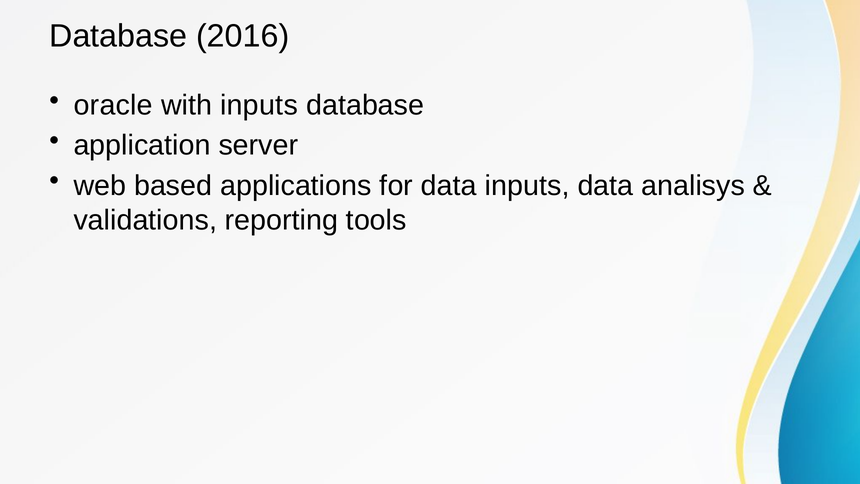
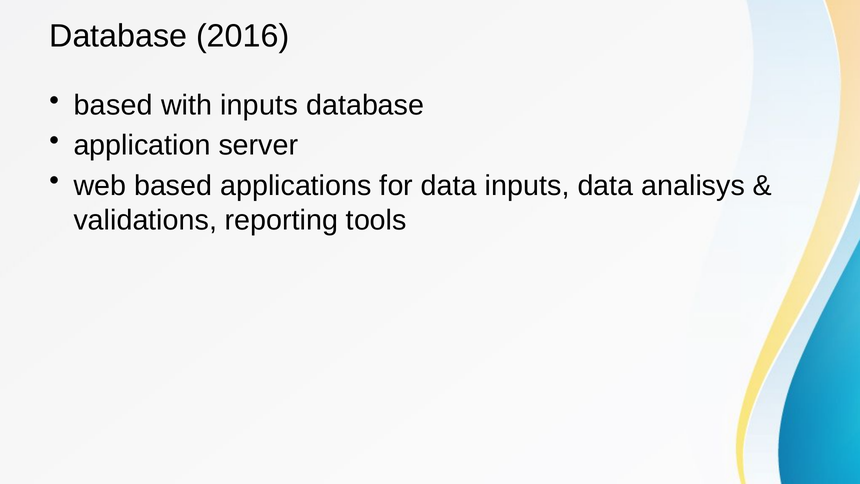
oracle at (113, 105): oracle -> based
